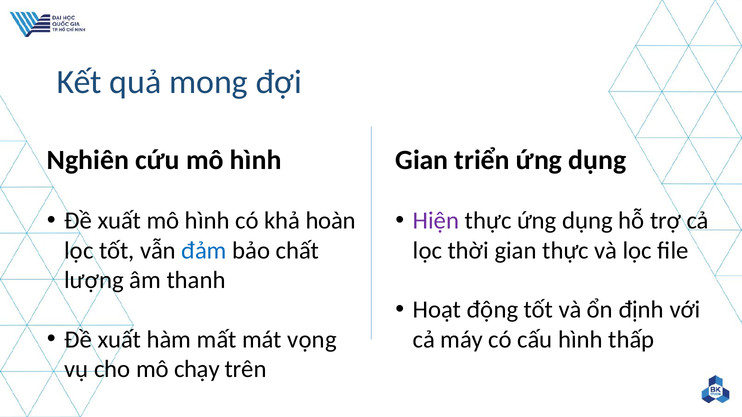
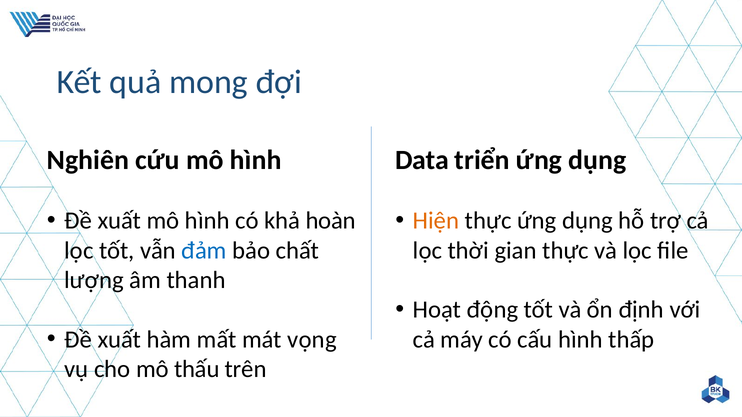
Gian at (422, 160): Gian -> Data
Hiện colour: purple -> orange
chạy: chạy -> thấu
